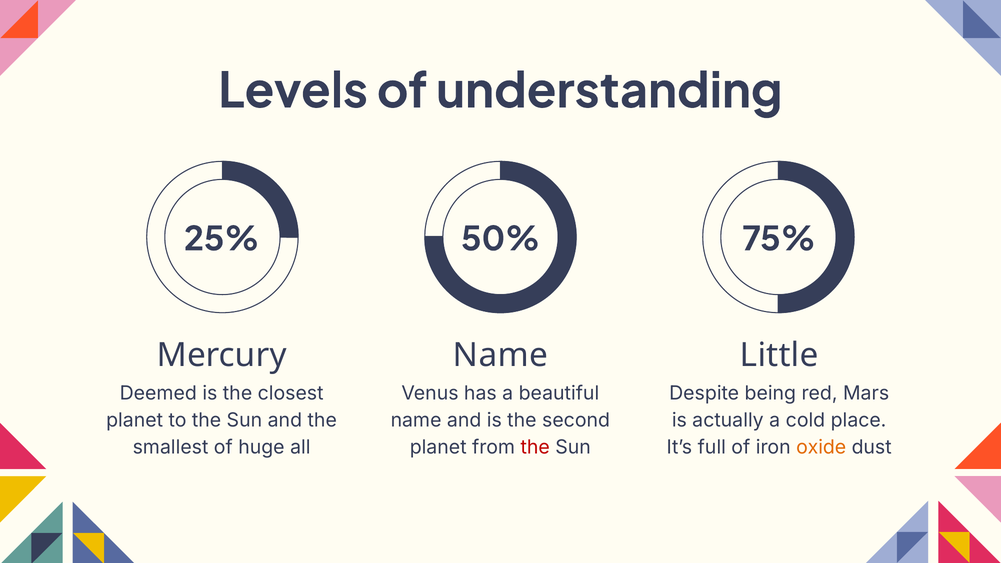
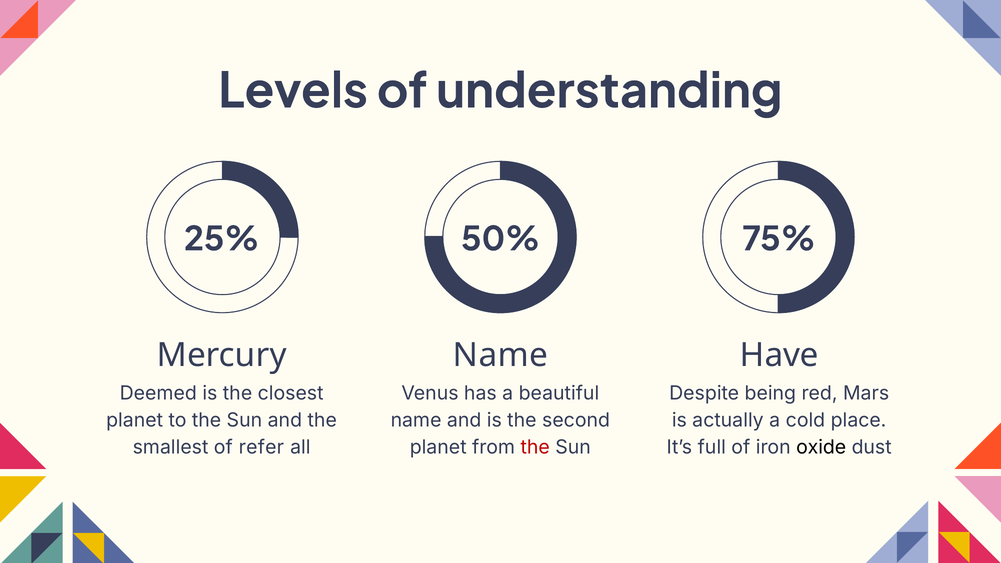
Little: Little -> Have
huge: huge -> refer
oxide colour: orange -> black
